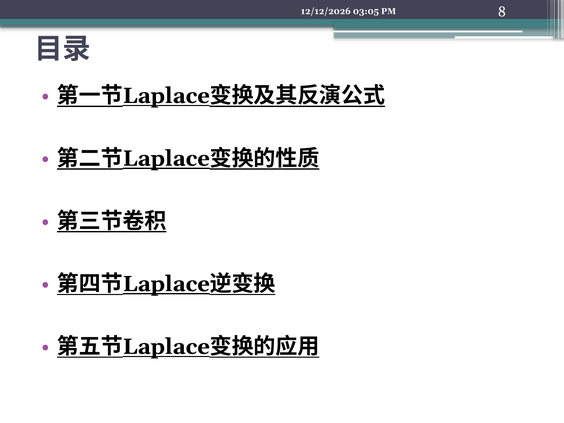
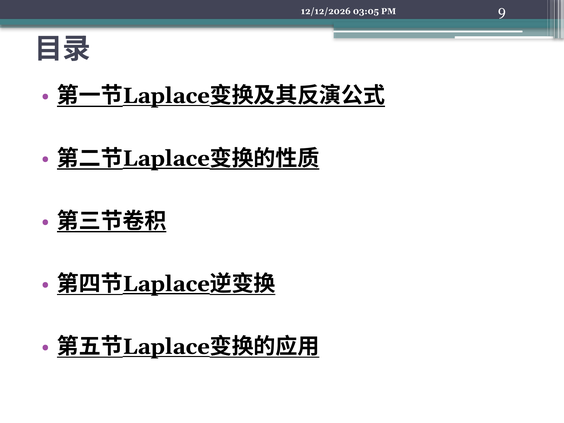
8: 8 -> 9
